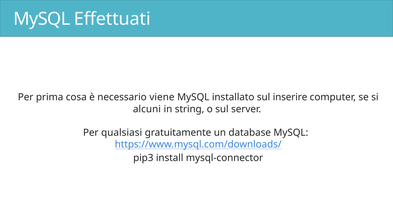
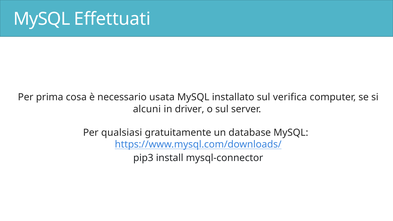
viene: viene -> usata
inserire: inserire -> verifica
string: string -> driver
